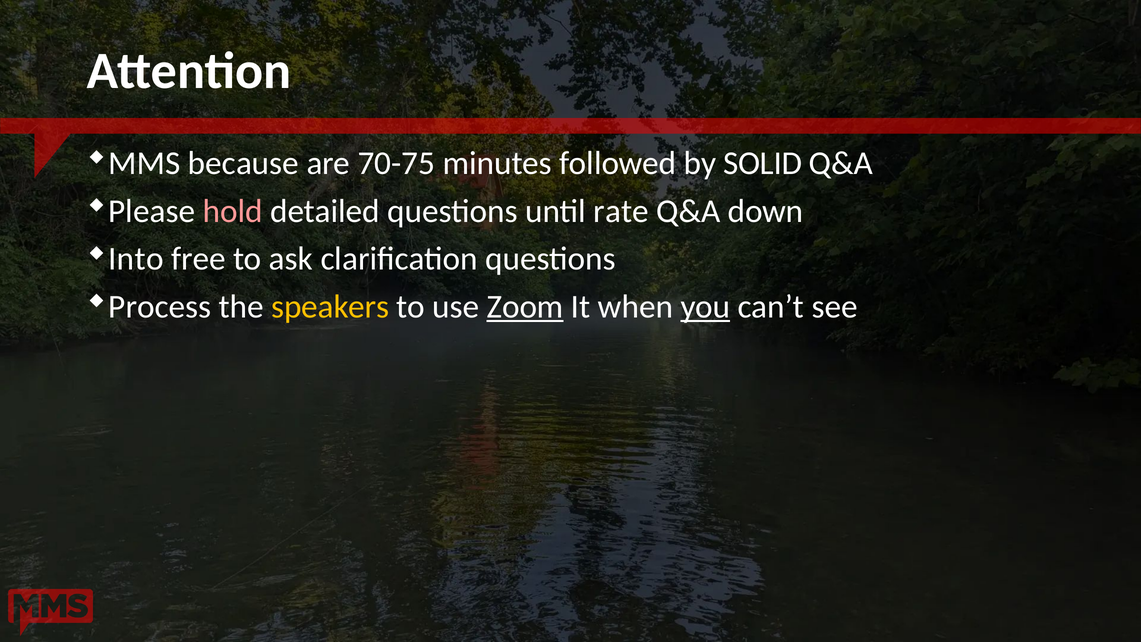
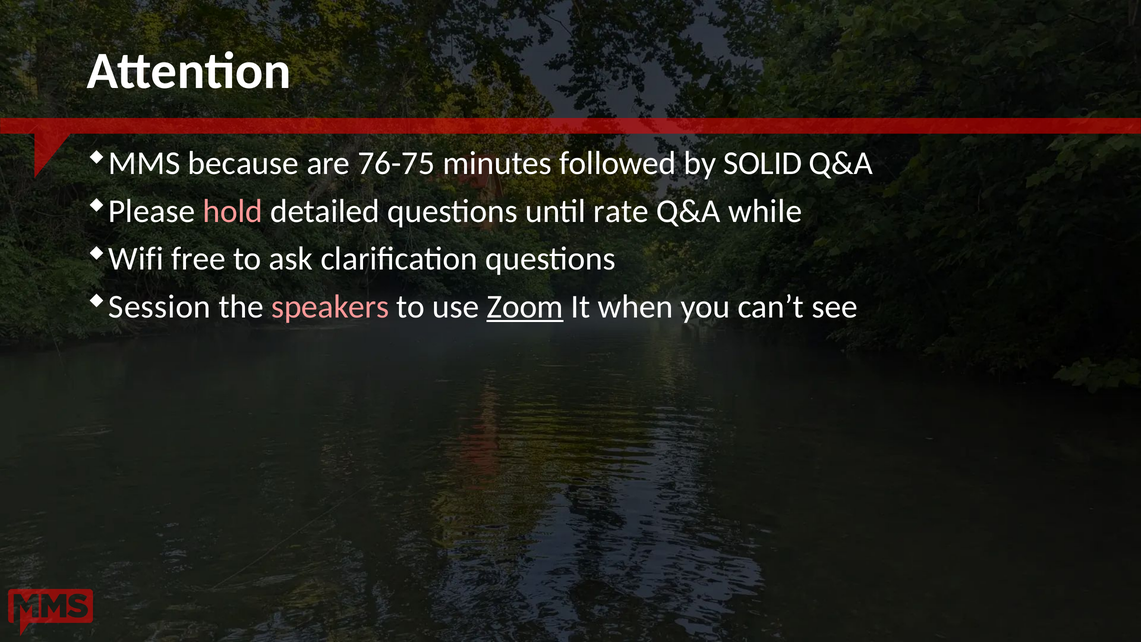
70-75: 70-75 -> 76-75
down: down -> while
Into: Into -> Wifi
Process: Process -> Session
speakers colour: yellow -> pink
you underline: present -> none
